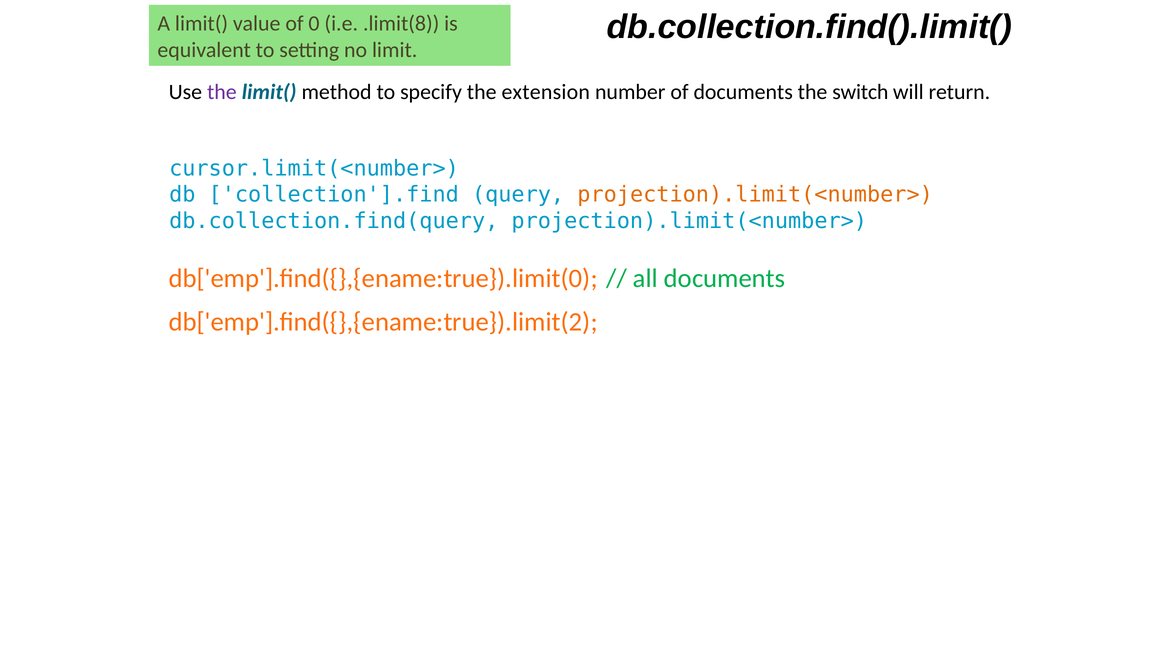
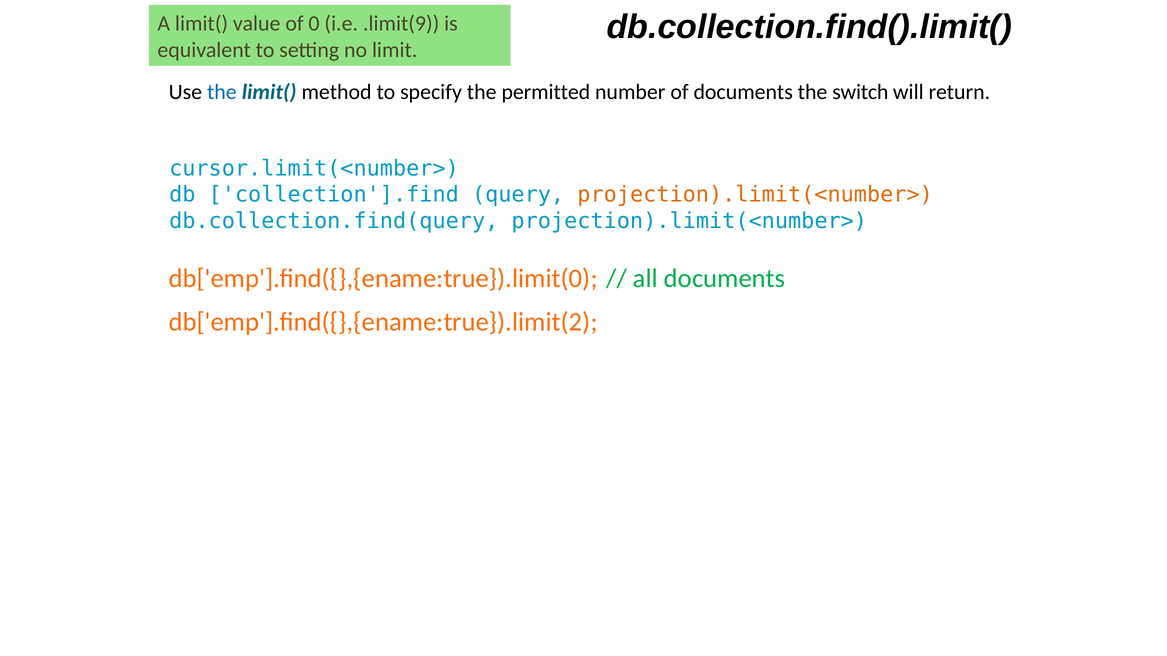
.limit(8: .limit(8 -> .limit(9
the at (222, 92) colour: purple -> blue
extension: extension -> permitted
